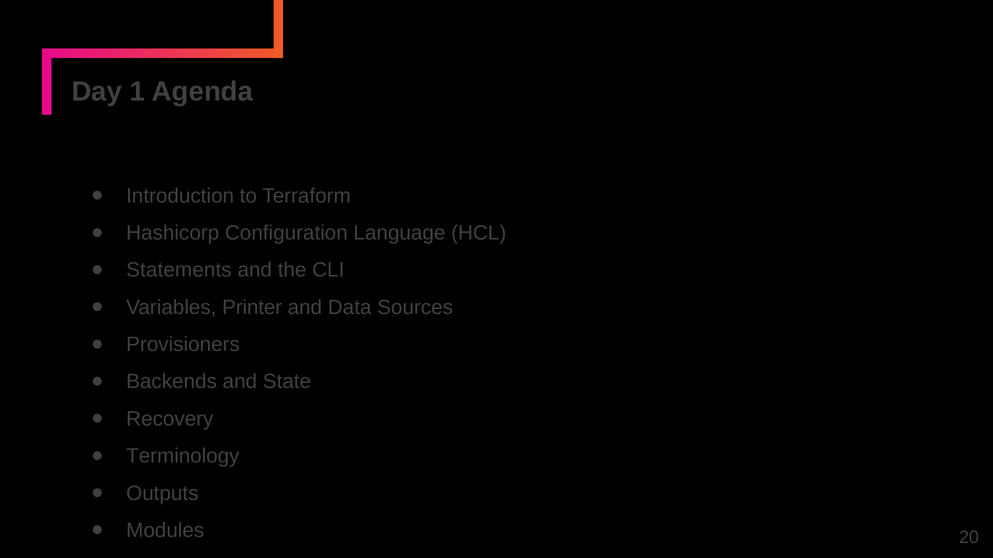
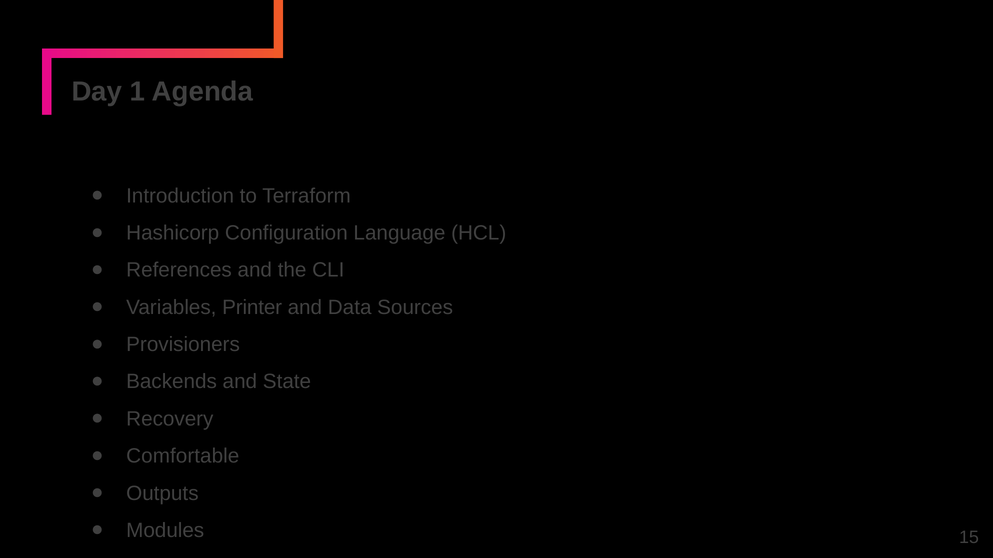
Statements: Statements -> References
Terminology: Terminology -> Comfortable
20: 20 -> 15
